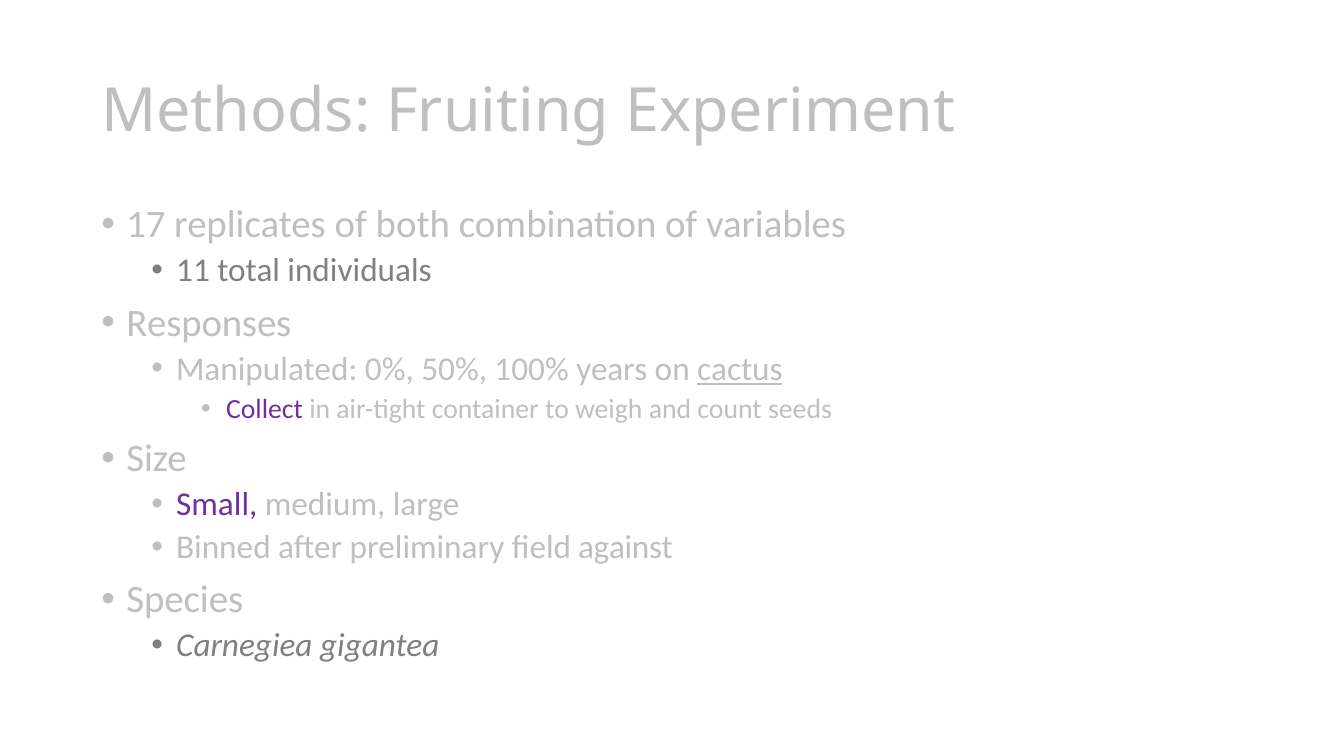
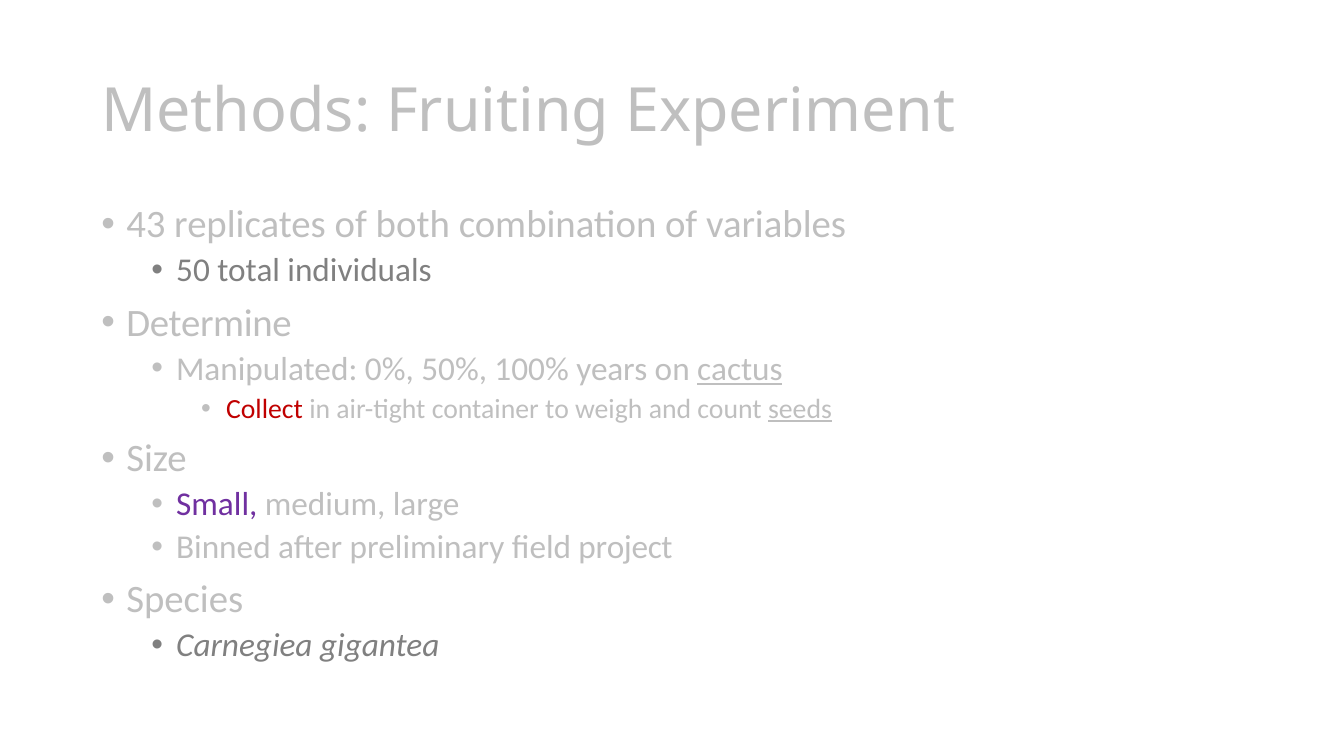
17: 17 -> 43
11: 11 -> 50
Responses: Responses -> Determine
Collect colour: purple -> red
seeds underline: none -> present
against: against -> project
